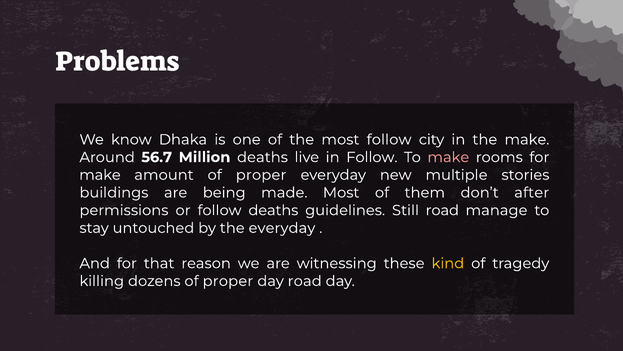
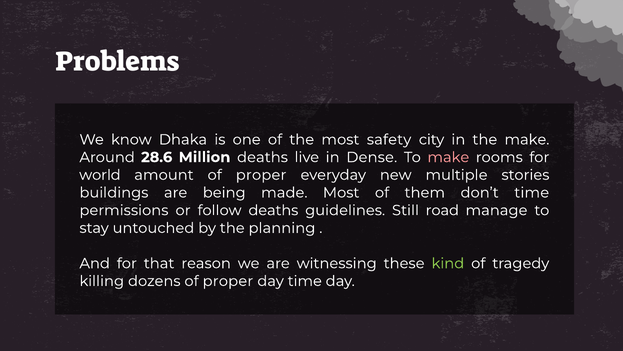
most follow: follow -> safety
56.7: 56.7 -> 28.6
in Follow: Follow -> Dense
make at (100, 175): make -> world
don’t after: after -> time
the everyday: everyday -> planning
kind colour: yellow -> light green
day road: road -> time
